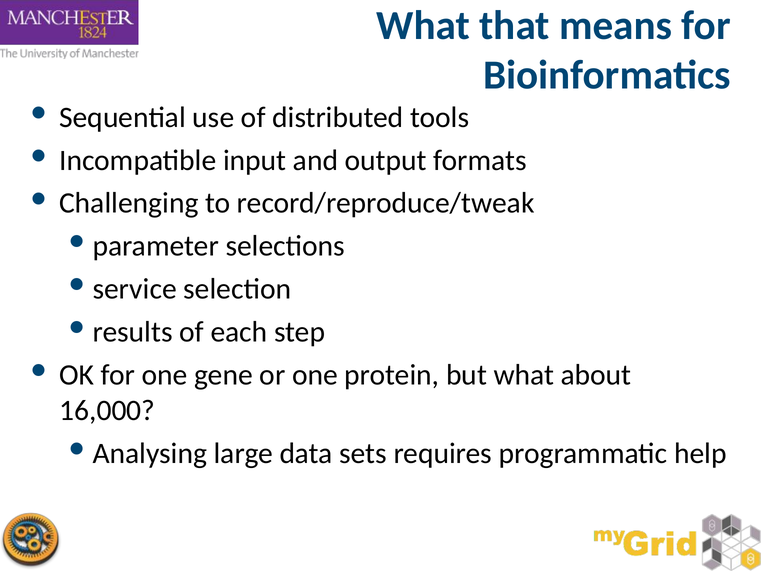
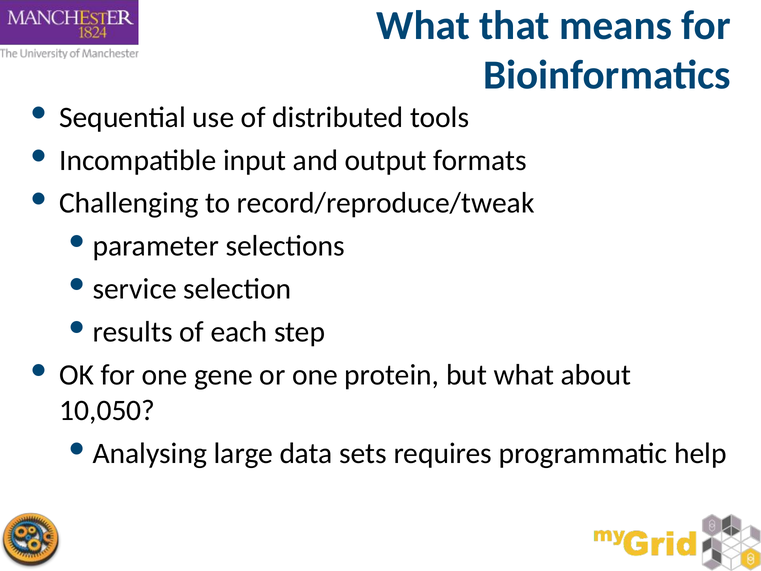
16,000: 16,000 -> 10,050
